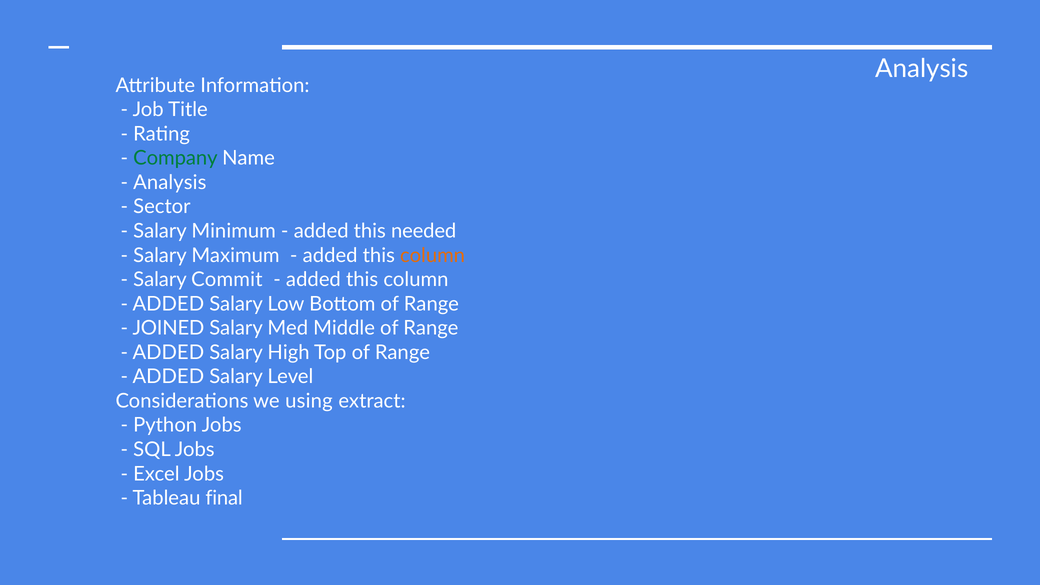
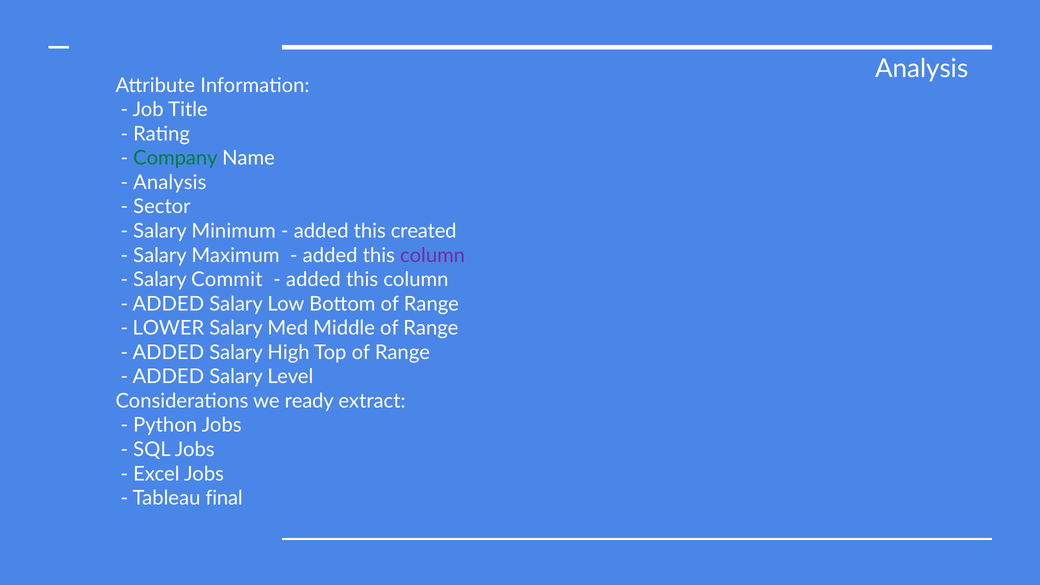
needed: needed -> created
column at (433, 255) colour: orange -> purple
JOINED: JOINED -> LOWER
using: using -> ready
